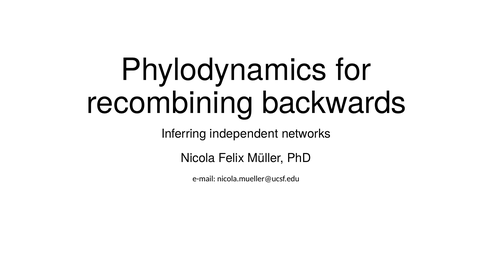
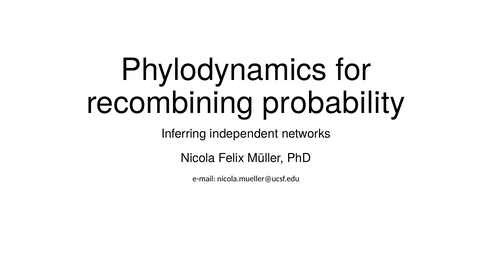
backwards: backwards -> probability
